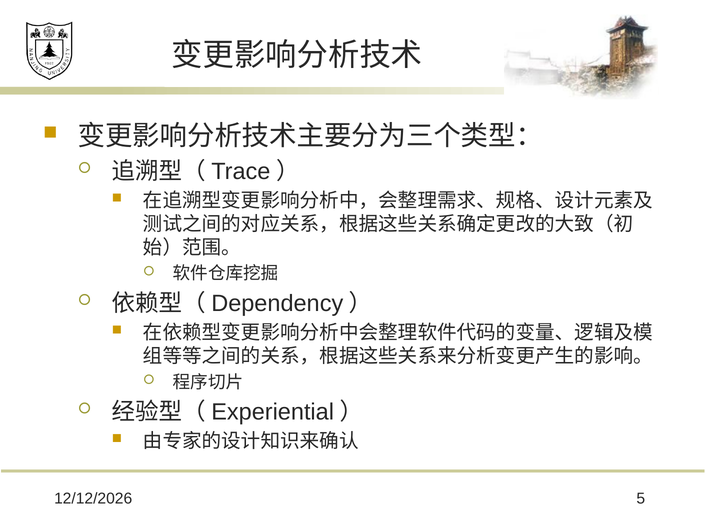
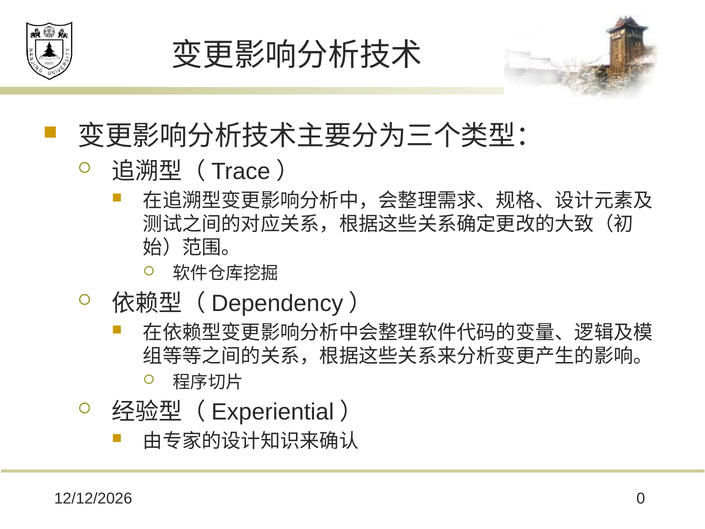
5: 5 -> 0
